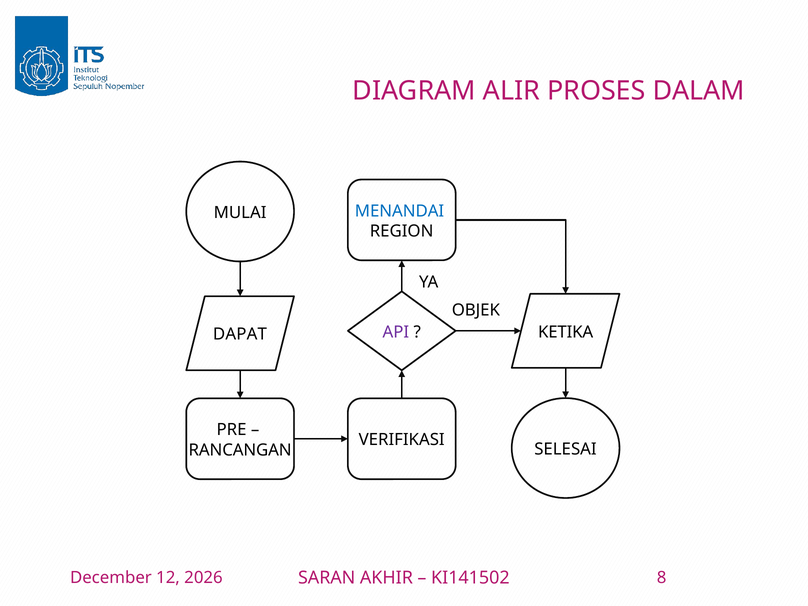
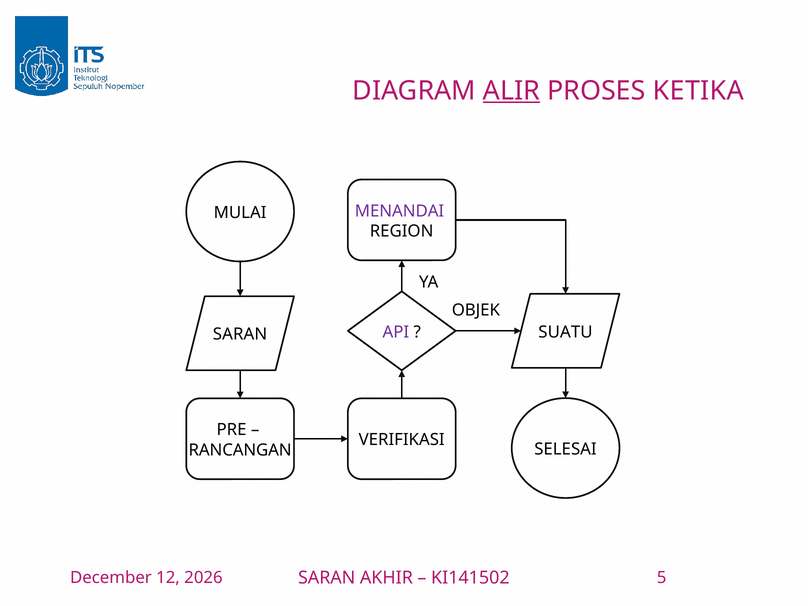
ALIR underline: none -> present
DALAM: DALAM -> KETIKA
MENANDAI colour: blue -> purple
KETIKA: KETIKA -> SUATU
DAPAT at (240, 334): DAPAT -> SARAN
8: 8 -> 5
